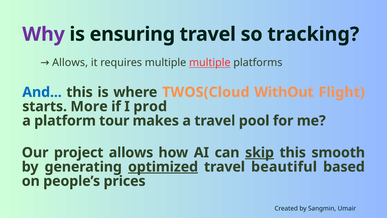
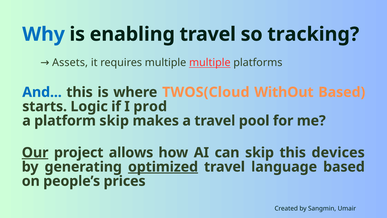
Why colour: purple -> blue
ensuring: ensuring -> enabling
Allows at (70, 62): Allows -> Assets
WithOut Flight: Flight -> Based
More: More -> Logic
platform tour: tour -> skip
Our underline: none -> present
skip at (260, 152) underline: present -> none
smooth: smooth -> devices
beautiful: beautiful -> language
